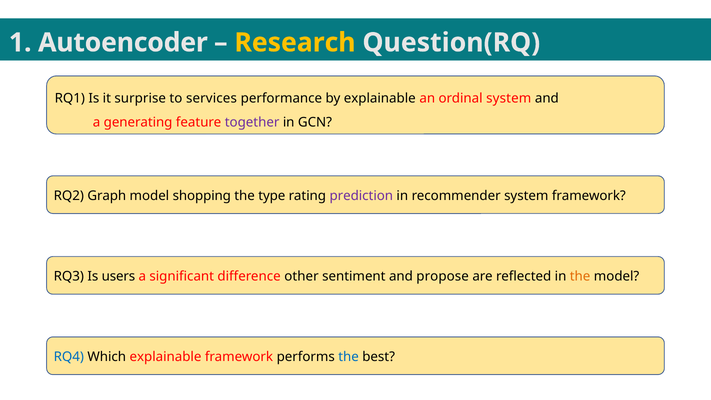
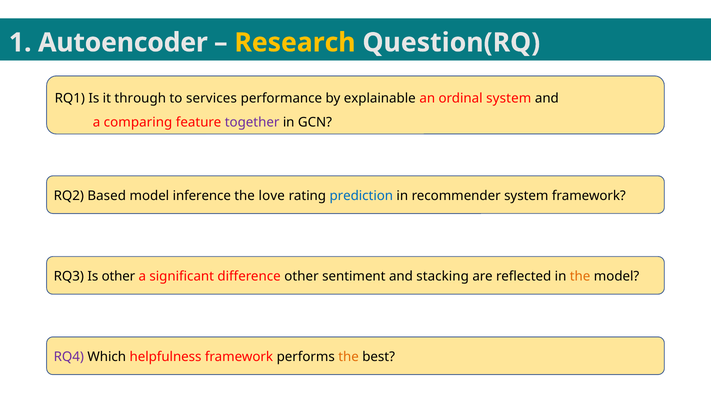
surprise: surprise -> through
generating: generating -> comparing
Graph: Graph -> Based
shopping: shopping -> inference
type: type -> love
prediction colour: purple -> blue
Is users: users -> other
propose: propose -> stacking
RQ4 colour: blue -> purple
Which explainable: explainable -> helpfulness
the at (349, 357) colour: blue -> orange
